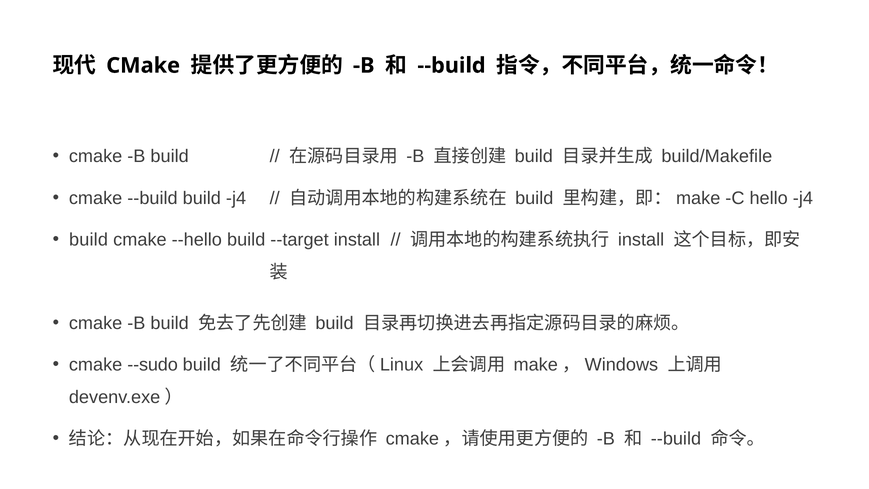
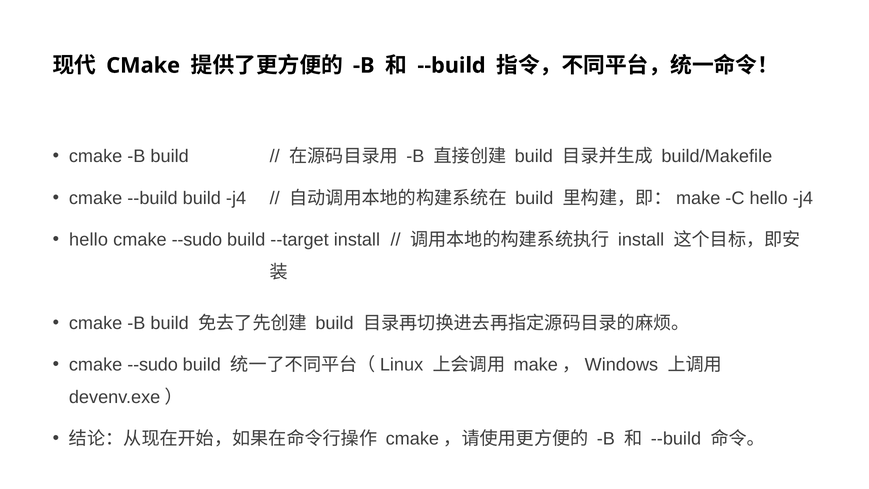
build at (89, 240): build -> hello
--hello at (197, 240): --hello -> --sudo
